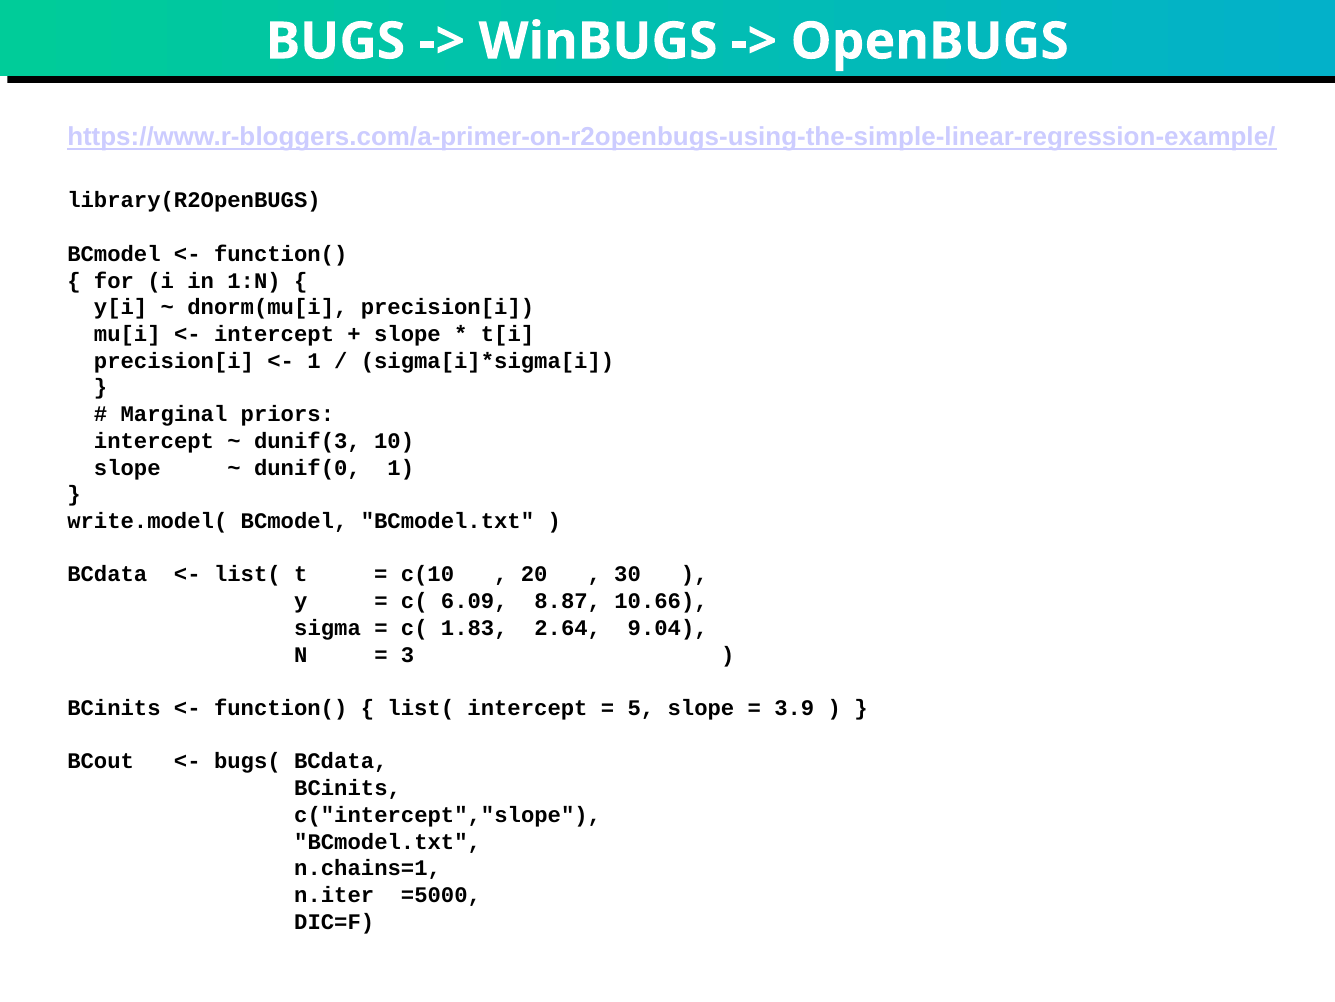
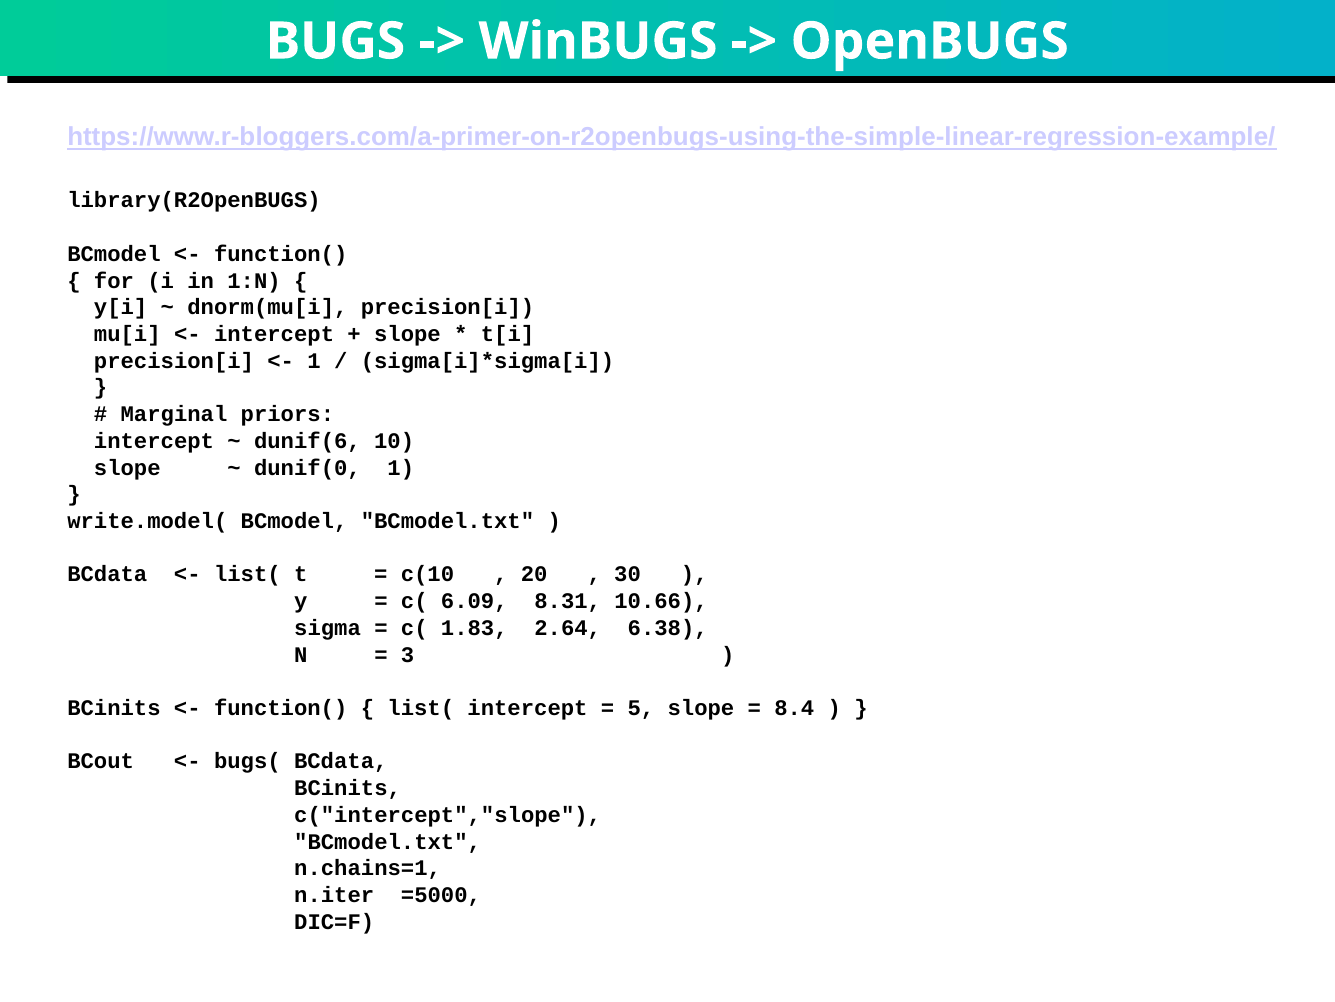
dunif(3: dunif(3 -> dunif(6
8.87: 8.87 -> 8.31
9.04: 9.04 -> 6.38
3.9: 3.9 -> 8.4
